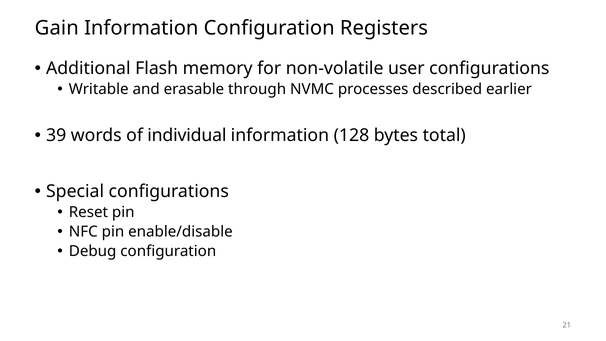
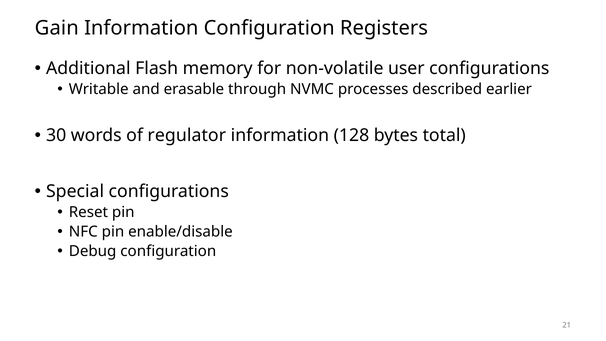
39: 39 -> 30
individual: individual -> regulator
